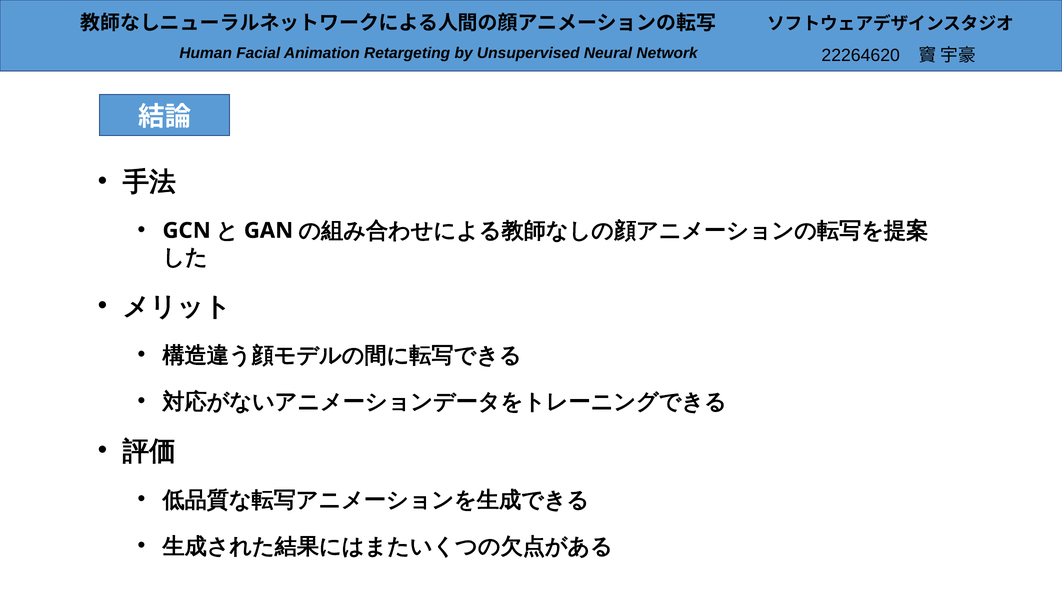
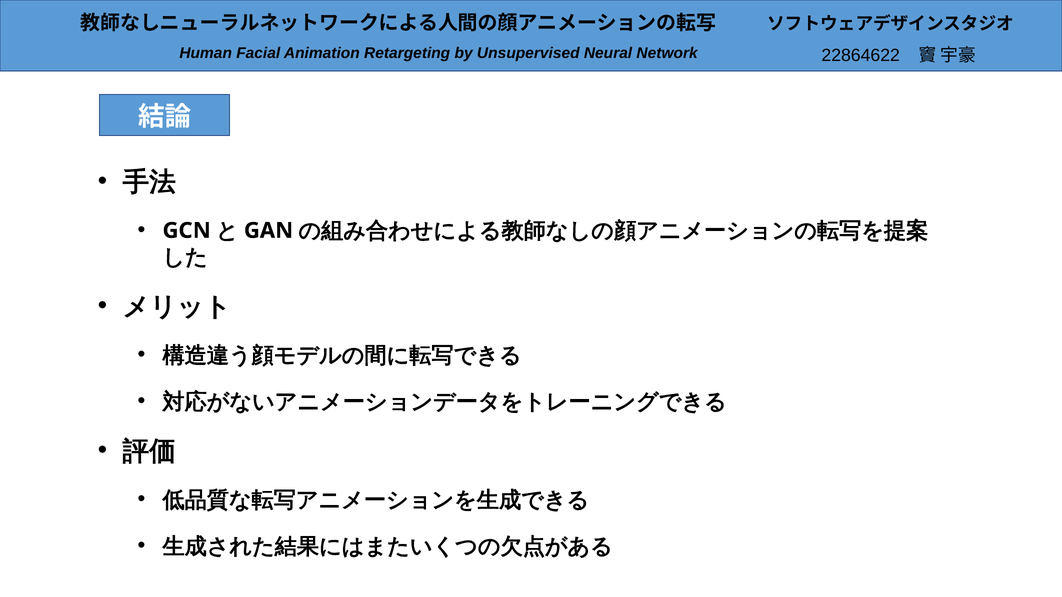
22264620: 22264620 -> 22864622
